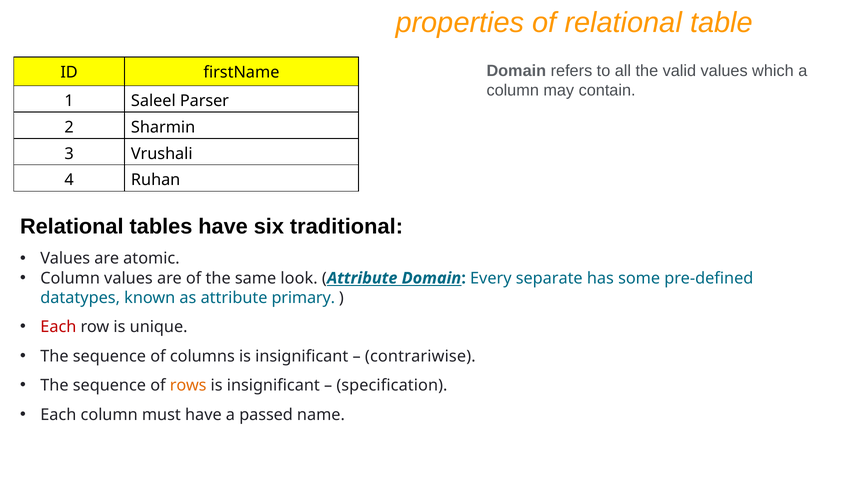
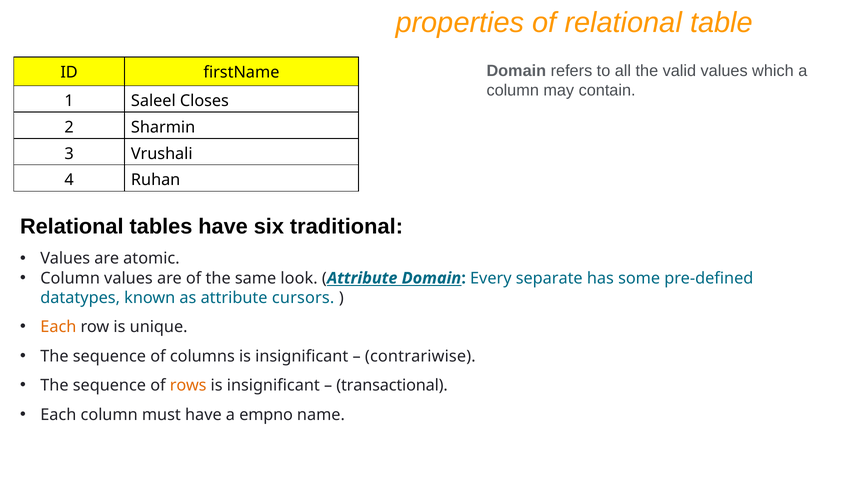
Parser: Parser -> Closes
primary: primary -> cursors
Each at (58, 327) colour: red -> orange
specification: specification -> transactional
passed: passed -> empno
